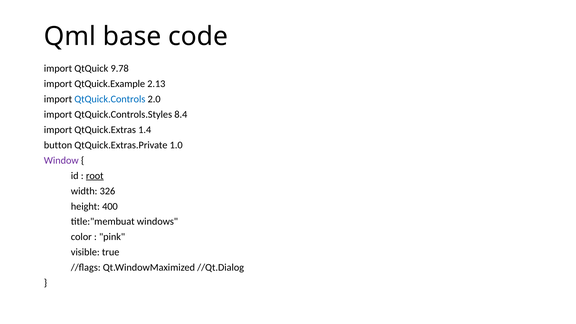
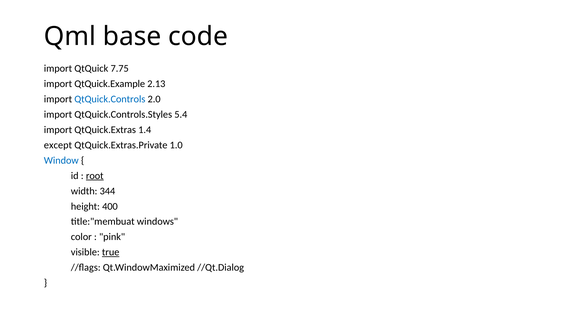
9.78: 9.78 -> 7.75
8.4: 8.4 -> 5.4
button: button -> except
Window colour: purple -> blue
326: 326 -> 344
true underline: none -> present
